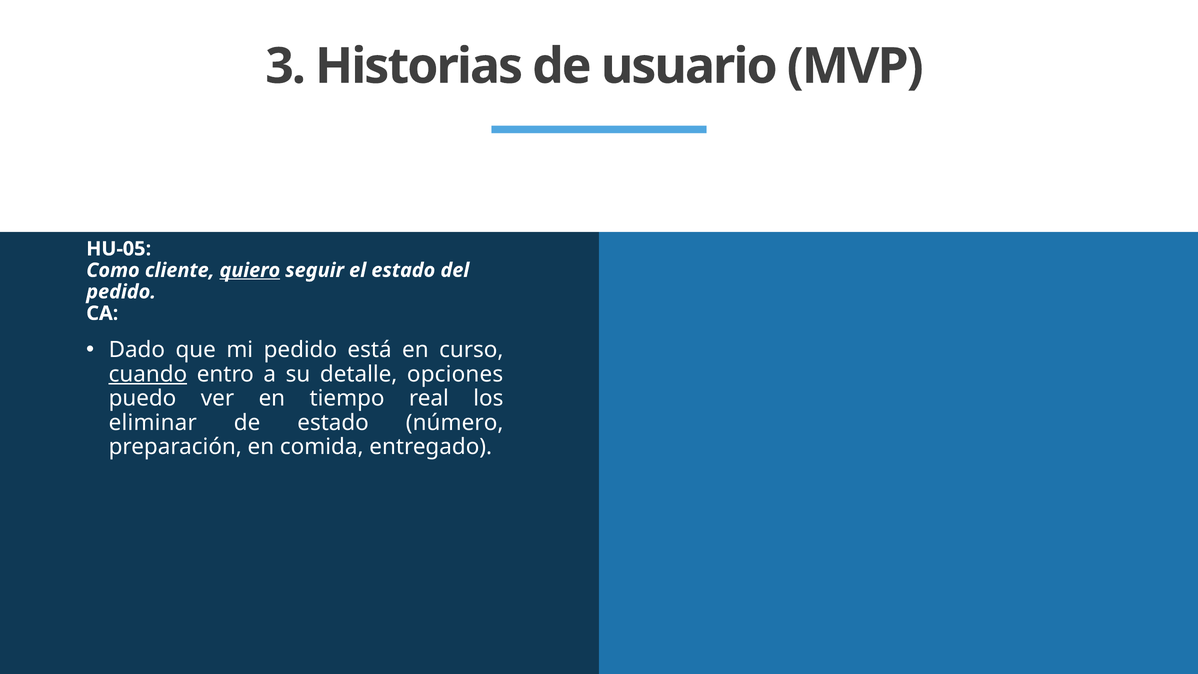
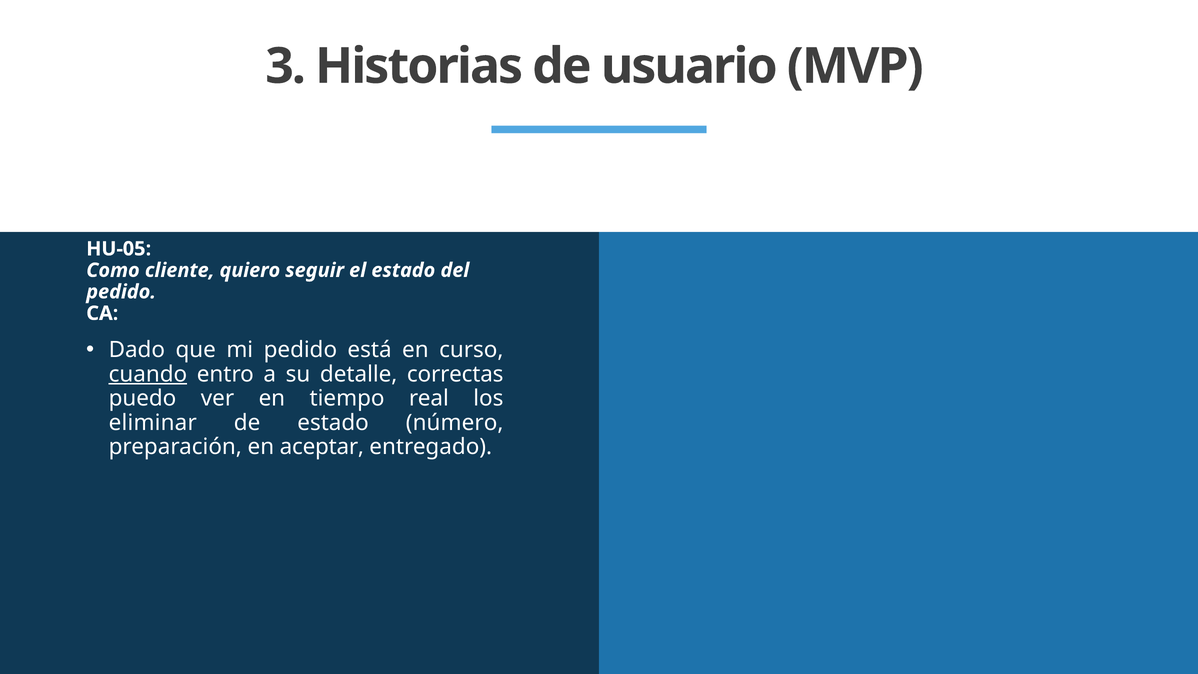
quiero underline: present -> none
opciones: opciones -> correctas
comida: comida -> aceptar
